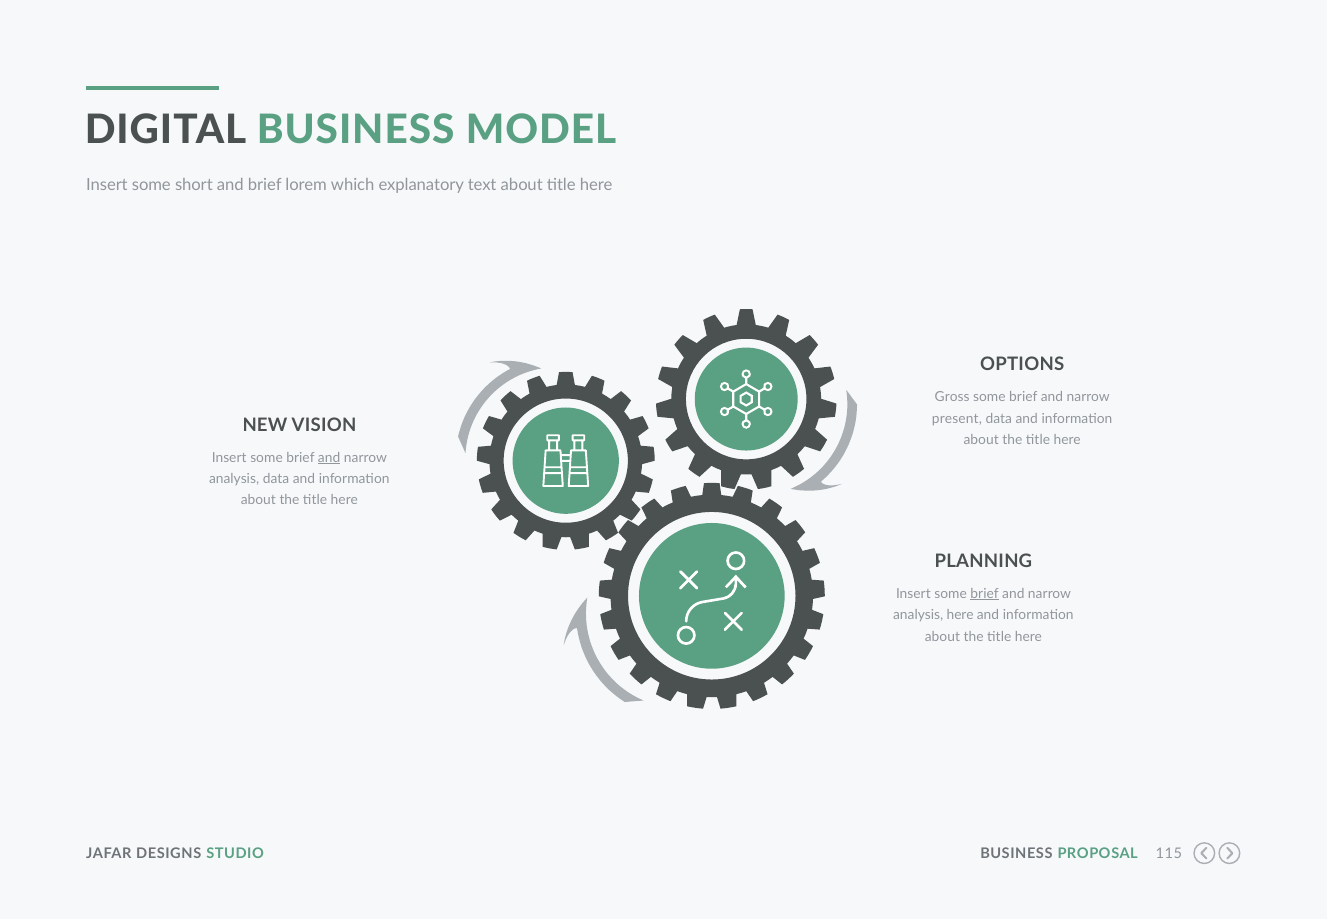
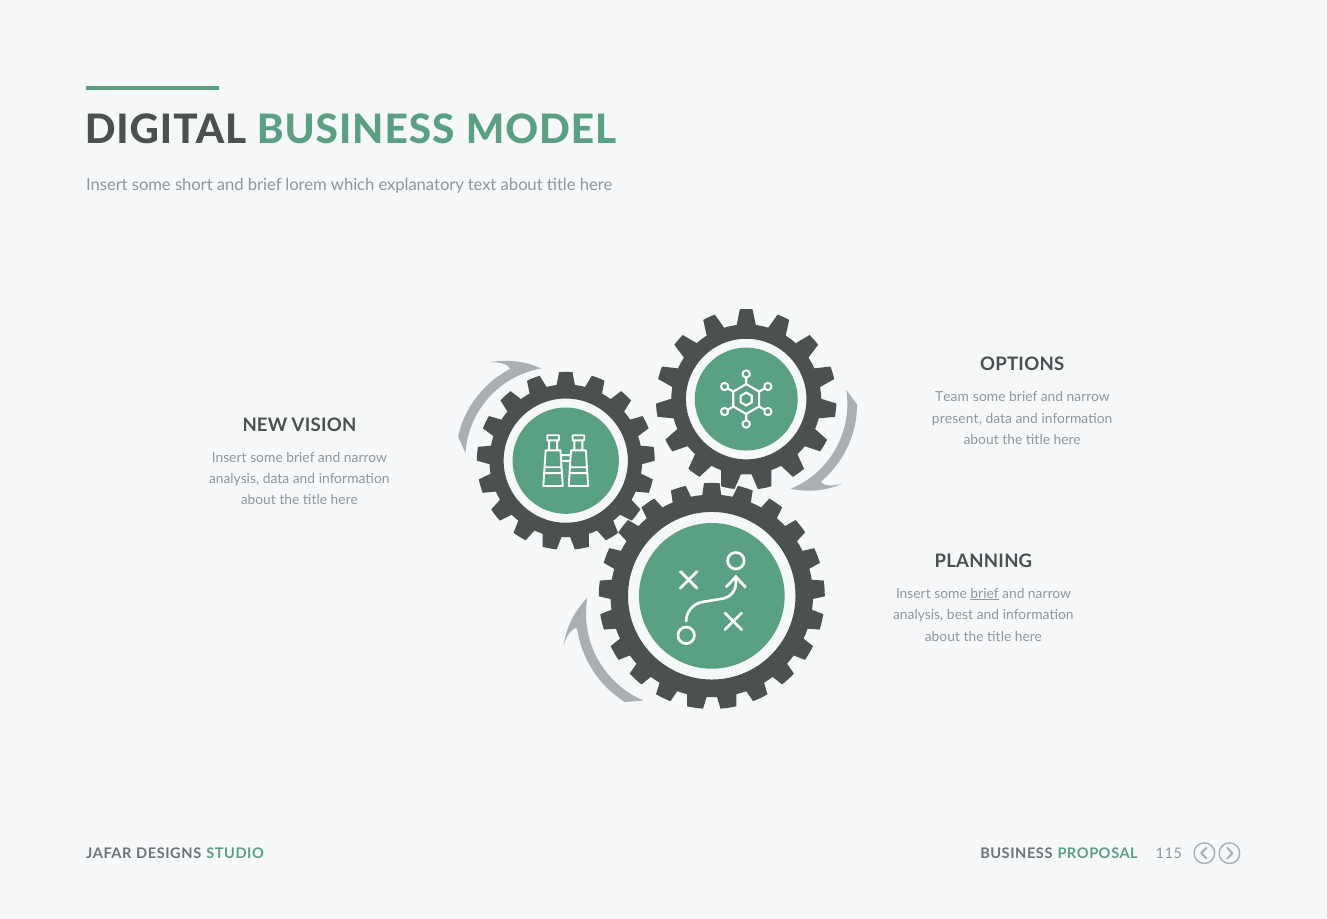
Gross: Gross -> Team
and at (329, 457) underline: present -> none
analysis here: here -> best
